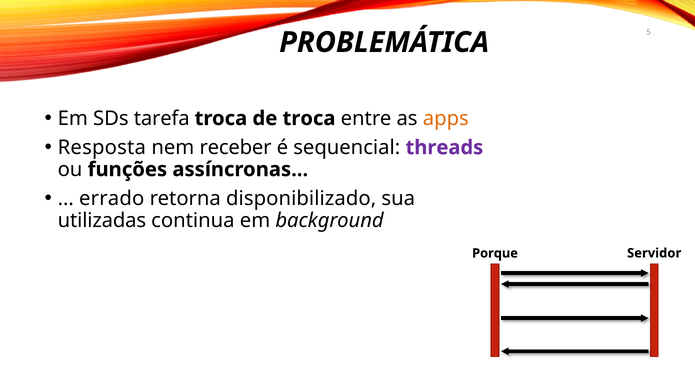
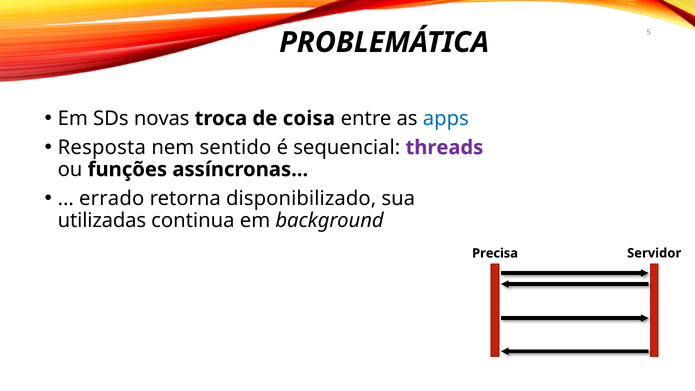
tarefa: tarefa -> novas
de troca: troca -> coisa
apps colour: orange -> blue
receber: receber -> sentido
Porque: Porque -> Precisa
